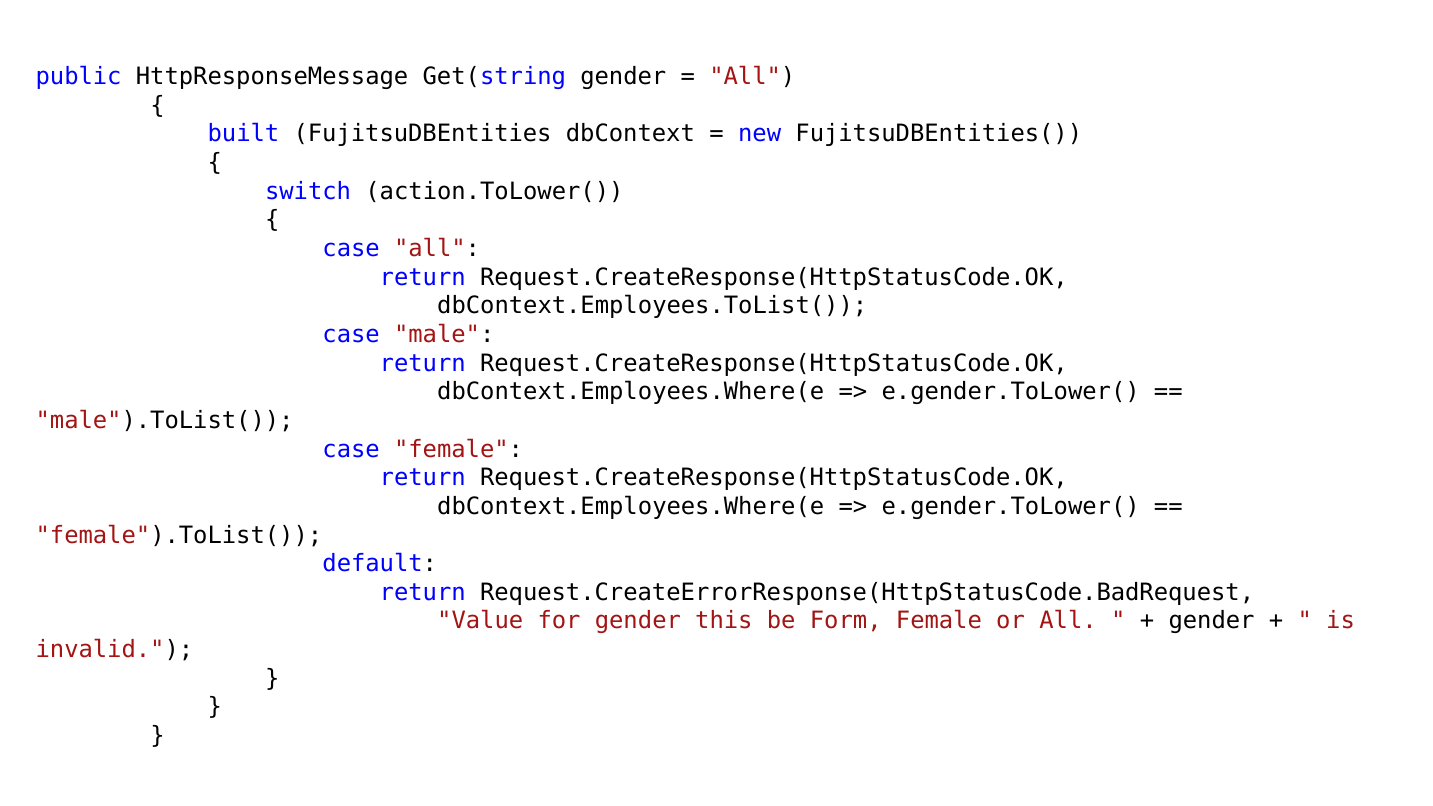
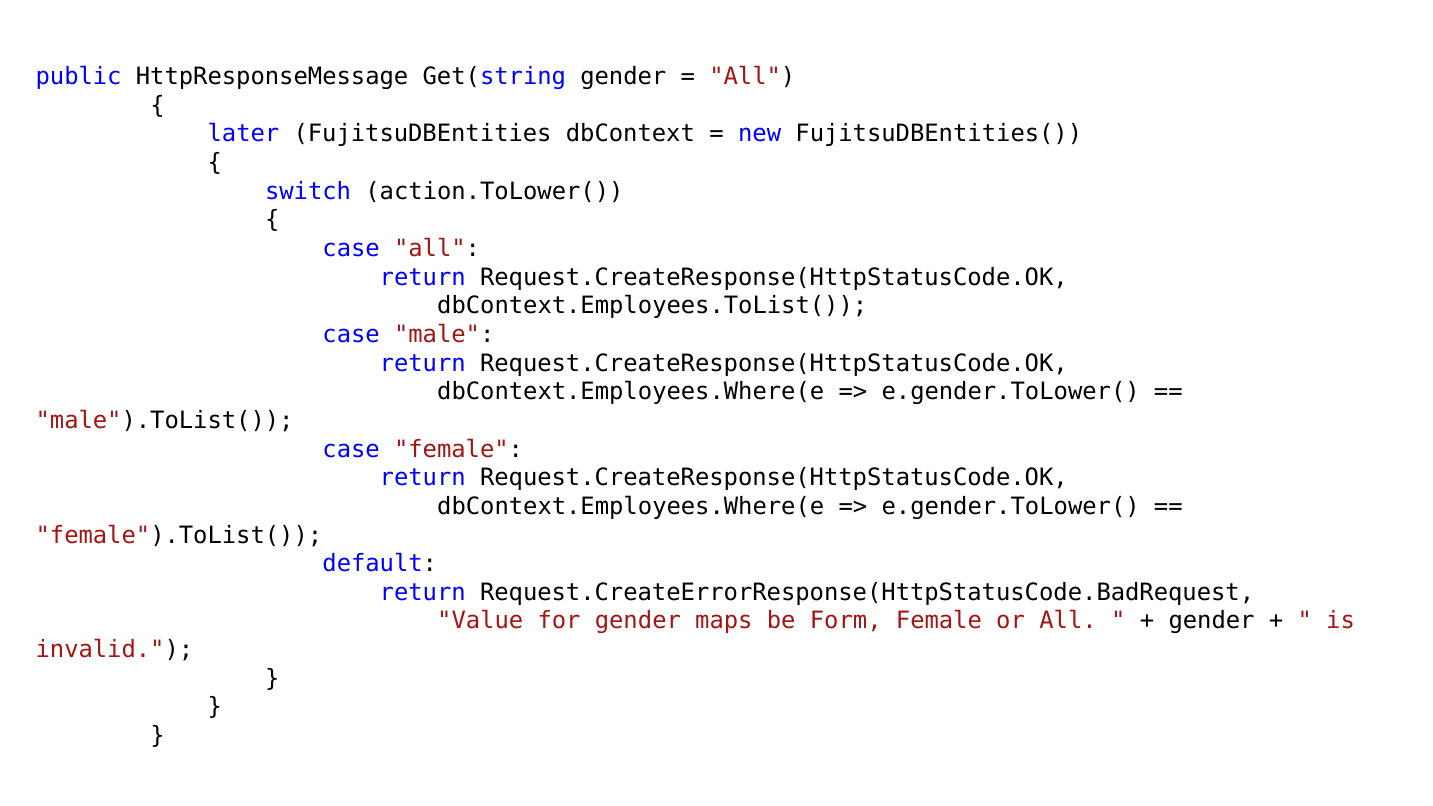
built: built -> later
this: this -> maps
